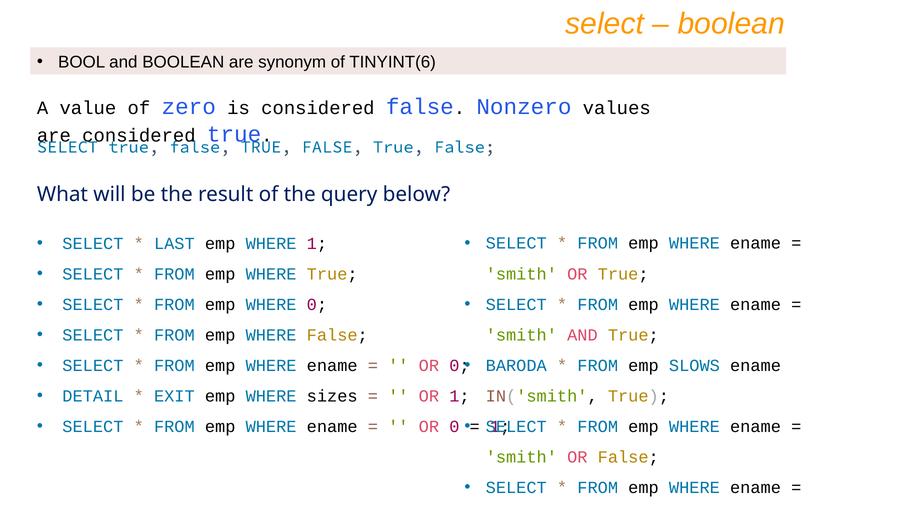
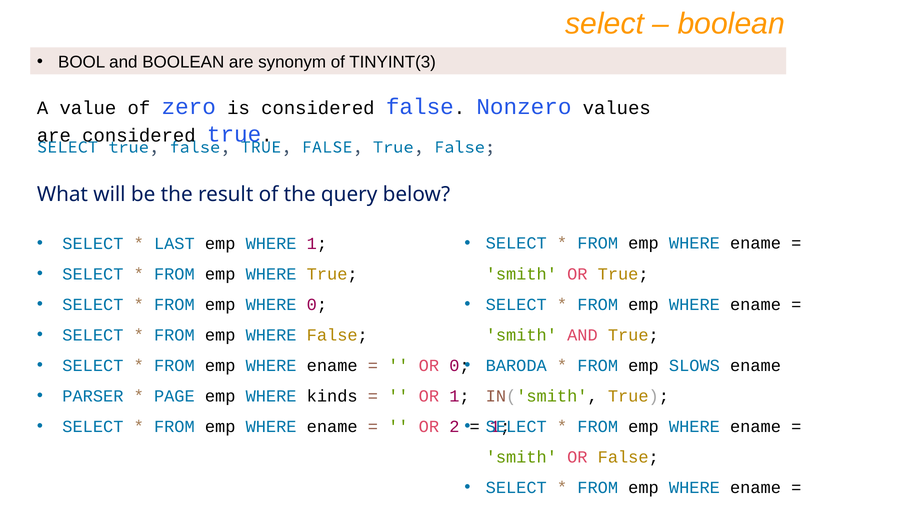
TINYINT(6: TINYINT(6 -> TINYINT(3
DETAIL: DETAIL -> PARSER
EXIT: EXIT -> PAGE
sizes: sizes -> kinds
0 at (454, 427): 0 -> 2
